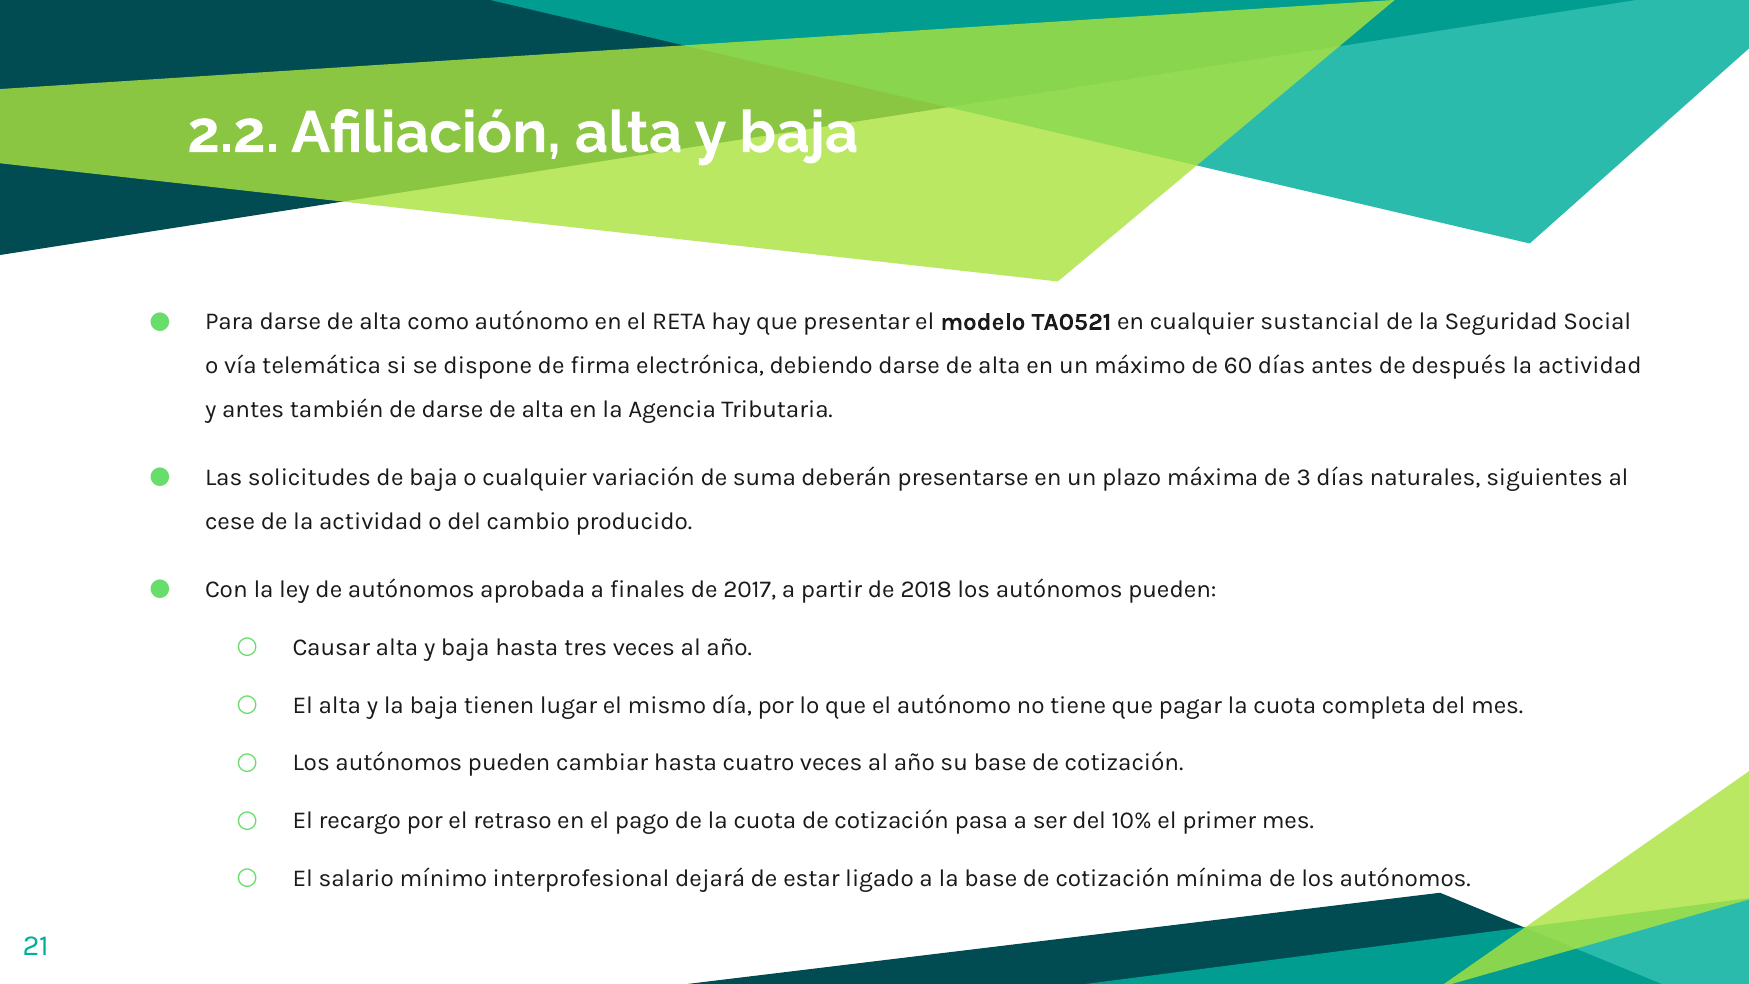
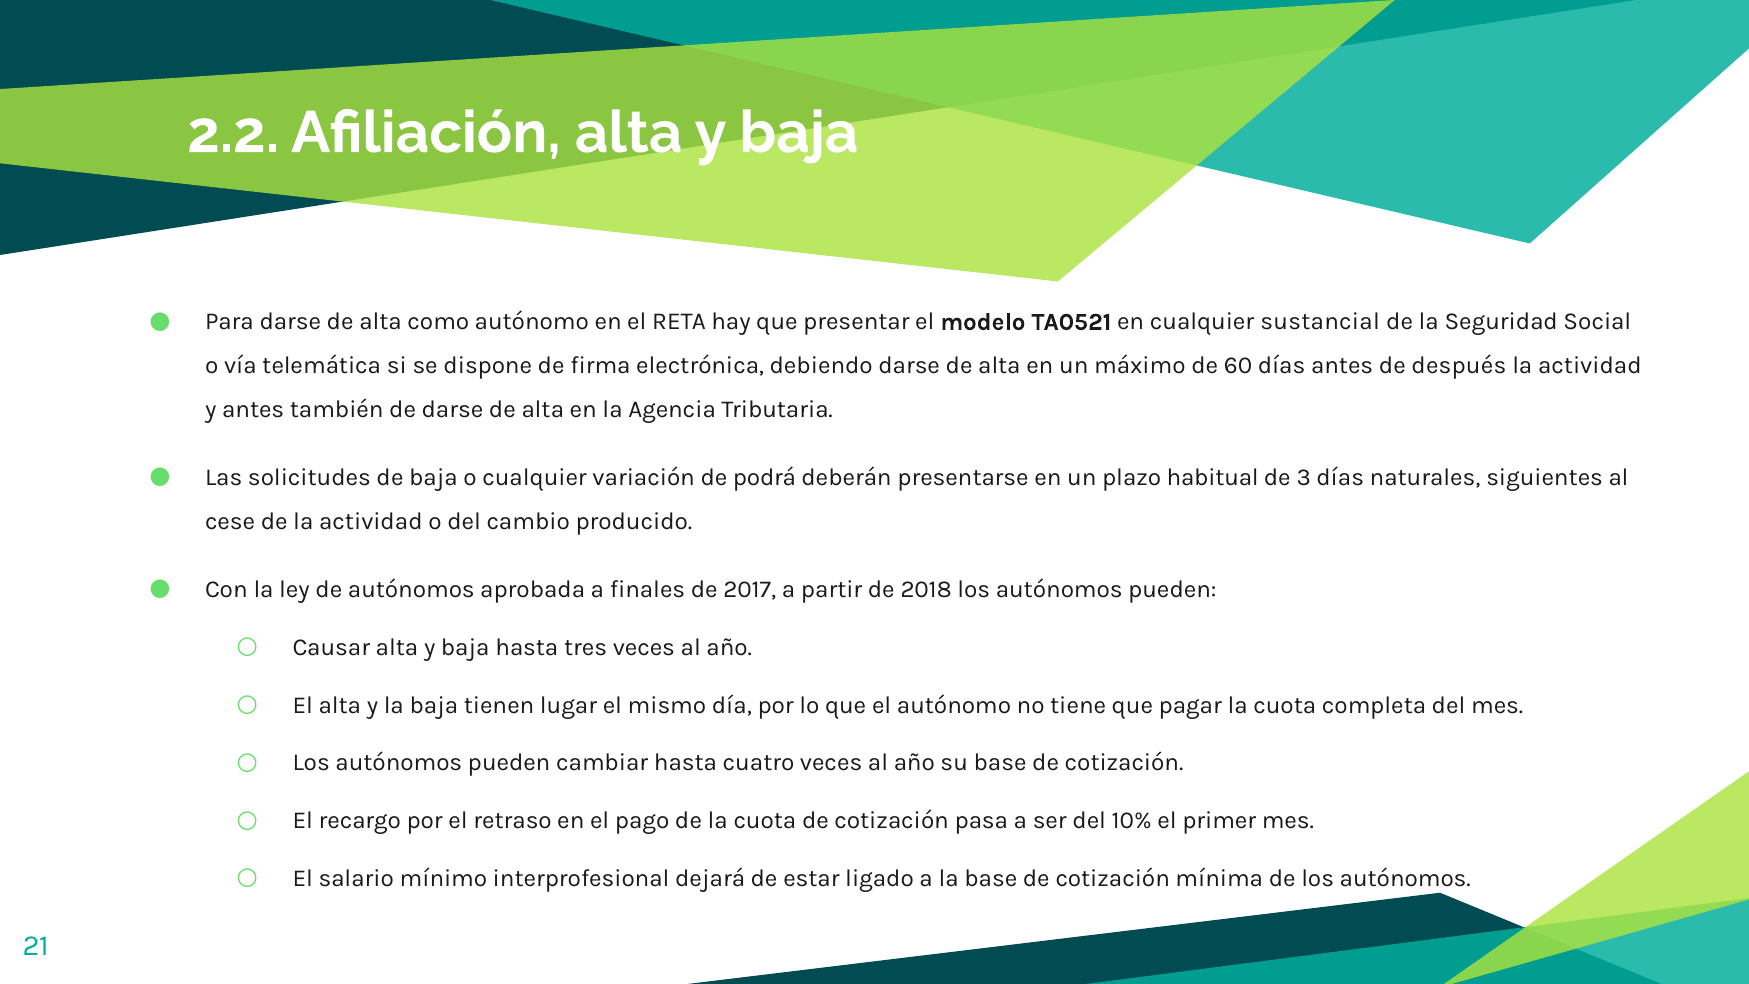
suma: suma -> podrá
máxima: máxima -> habitual
